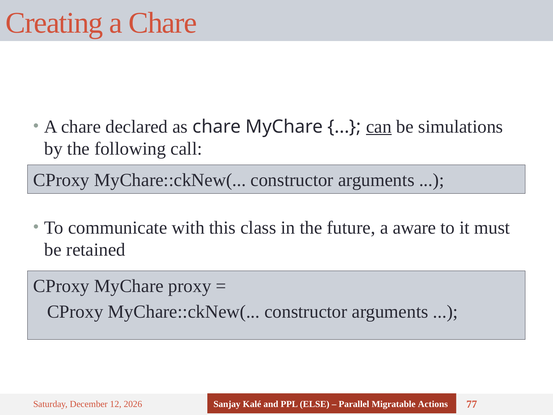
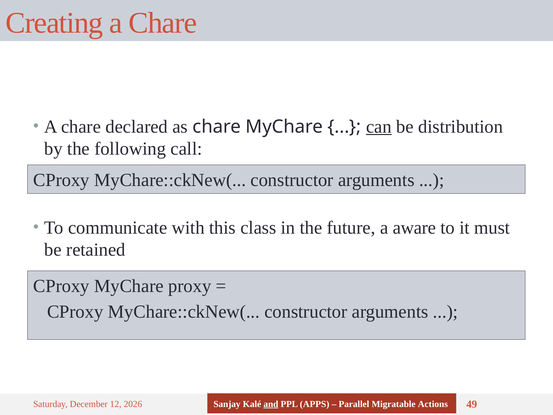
simulations: simulations -> distribution
and underline: none -> present
ELSE: ELSE -> APPS
77: 77 -> 49
